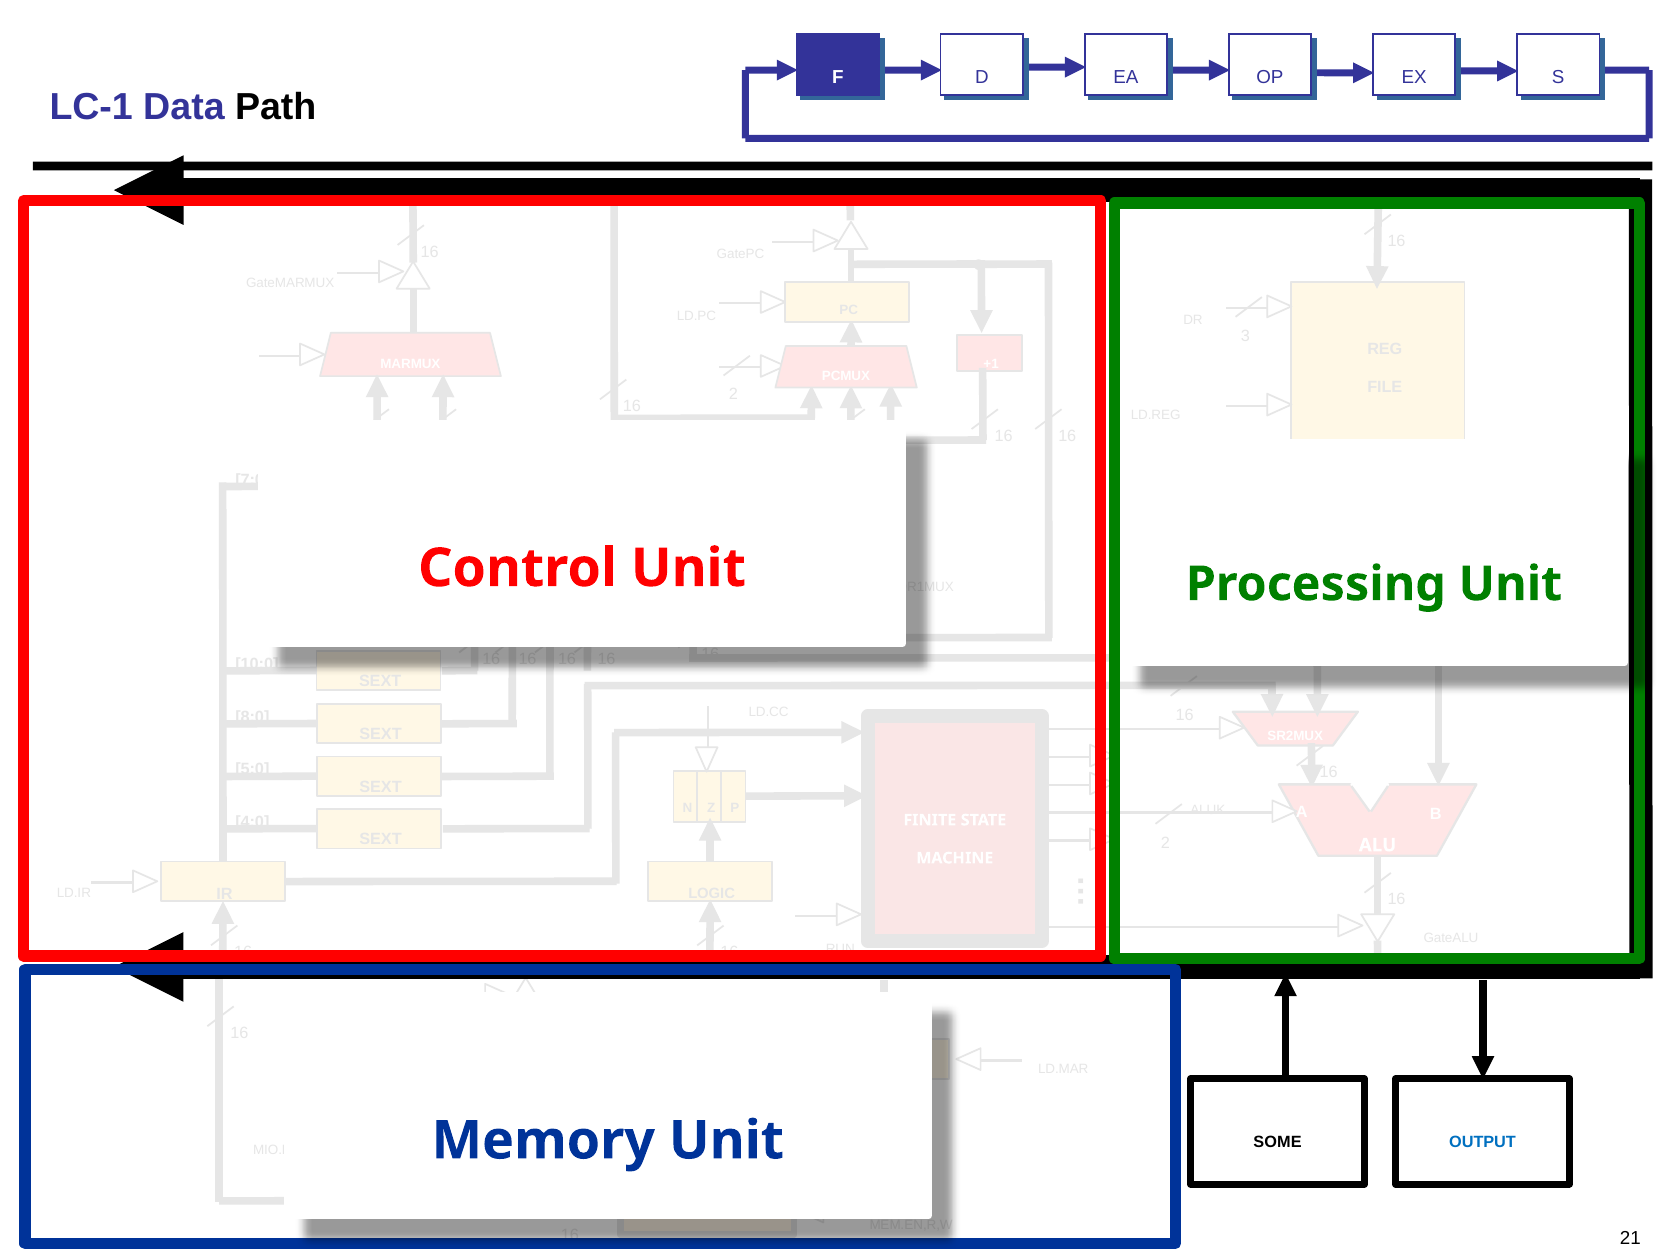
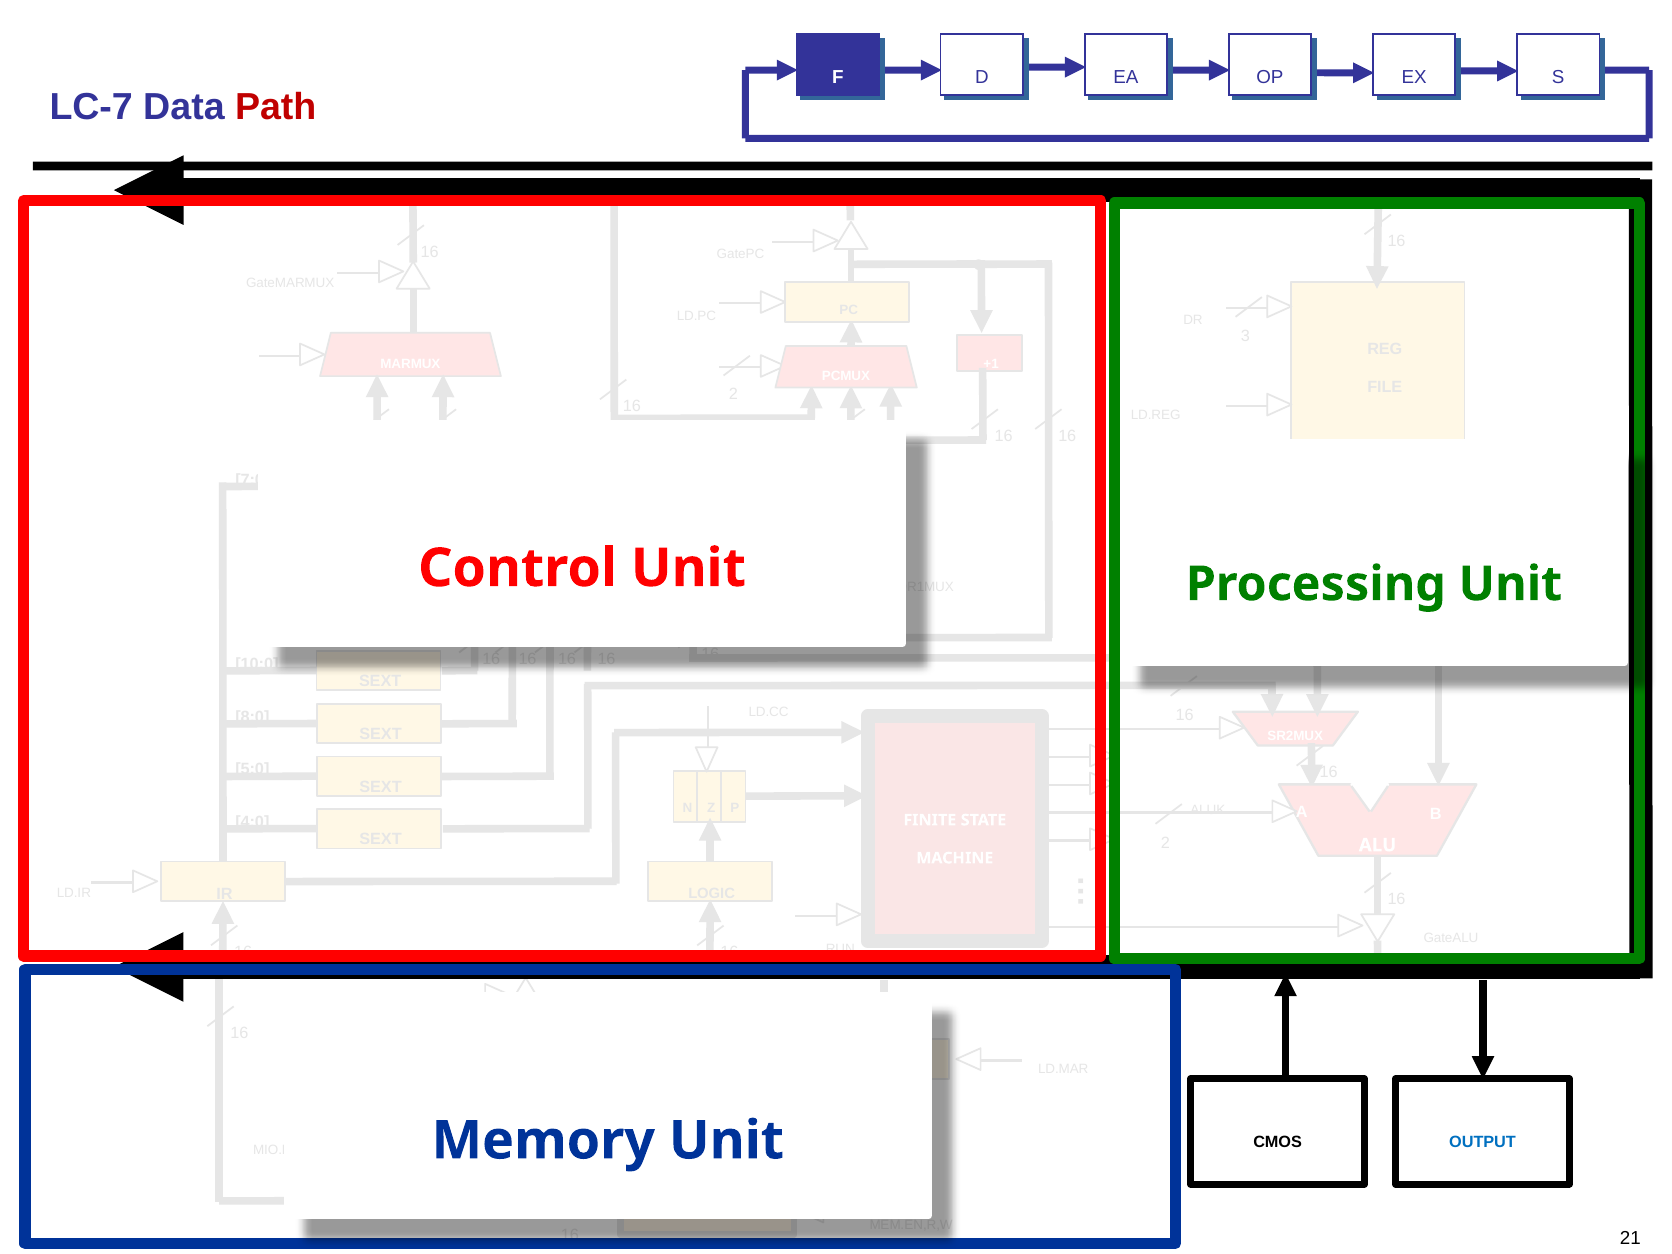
LC-1: LC-1 -> LC-7
Path colour: black -> red
SOME: SOME -> CMOS
